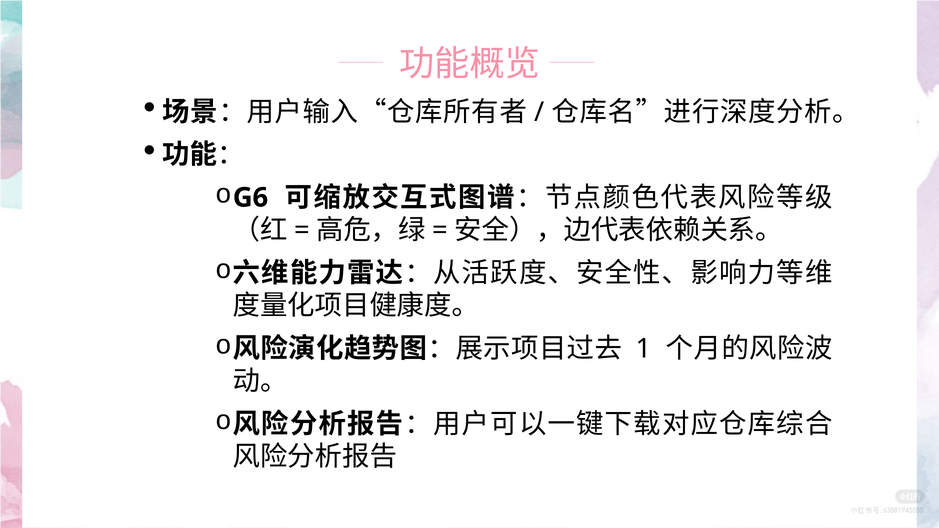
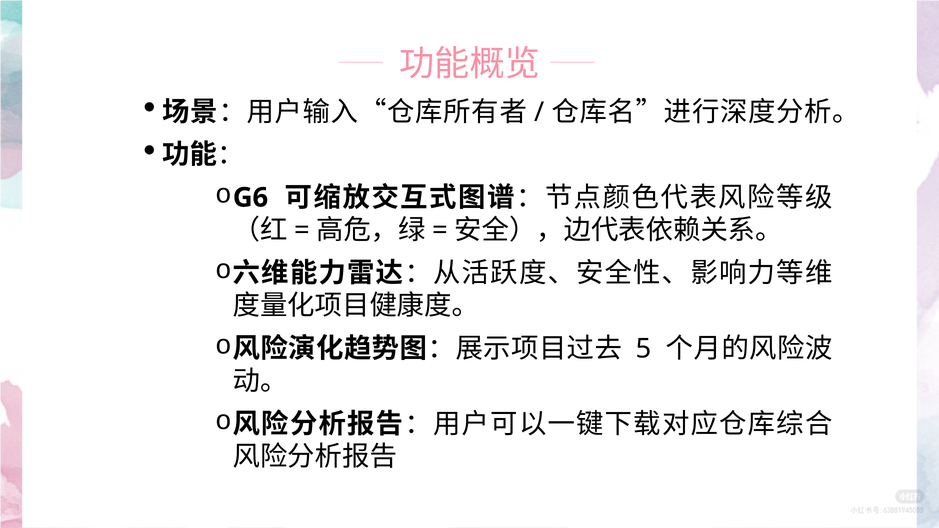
1: 1 -> 5
